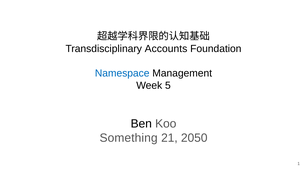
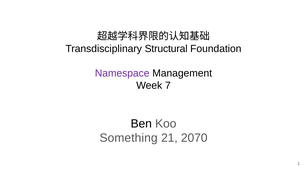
Accounts: Accounts -> Structural
Namespace colour: blue -> purple
5: 5 -> 7
2050: 2050 -> 2070
